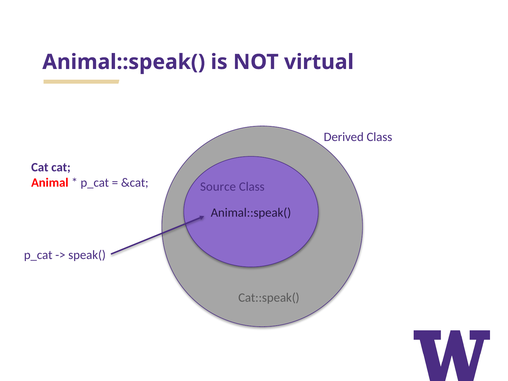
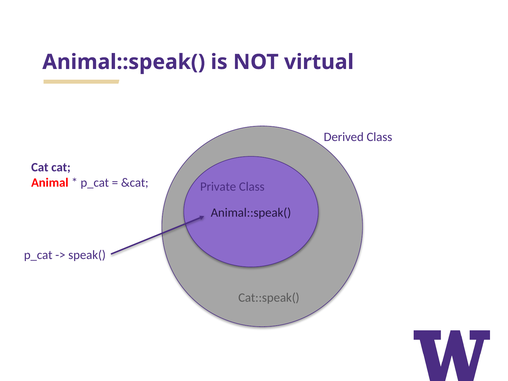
Source: Source -> Private
